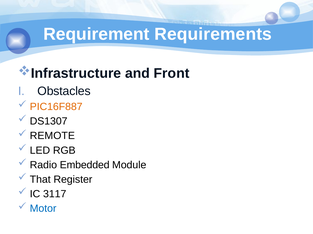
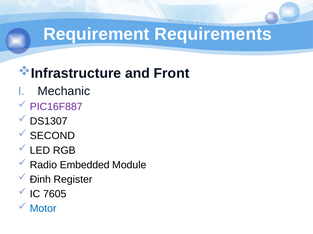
Obstacles: Obstacles -> Mechanic
PIC16F887 colour: orange -> purple
REMOTE: REMOTE -> SECOND
That: That -> Đinh
3117: 3117 -> 7605
